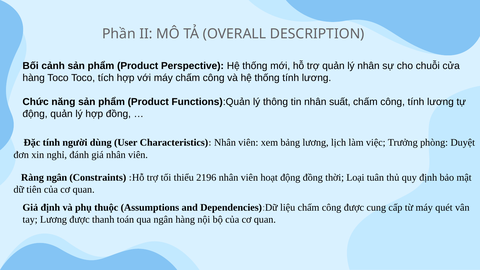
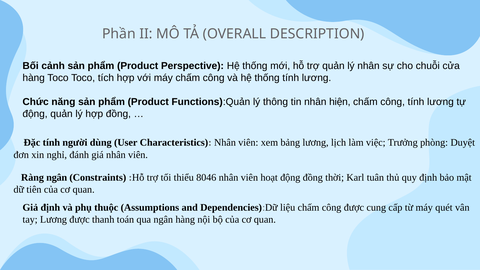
suất: suất -> hiện
2196: 2196 -> 8046
Loại: Loại -> Karl
